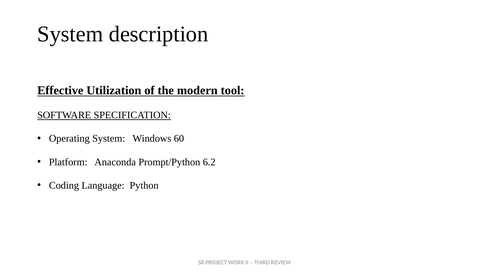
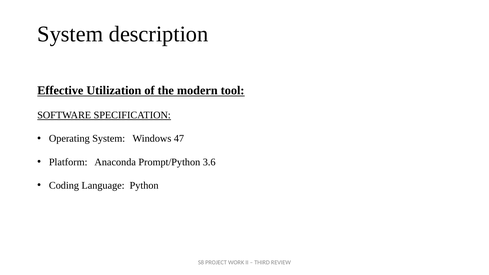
60: 60 -> 47
6.2: 6.2 -> 3.6
